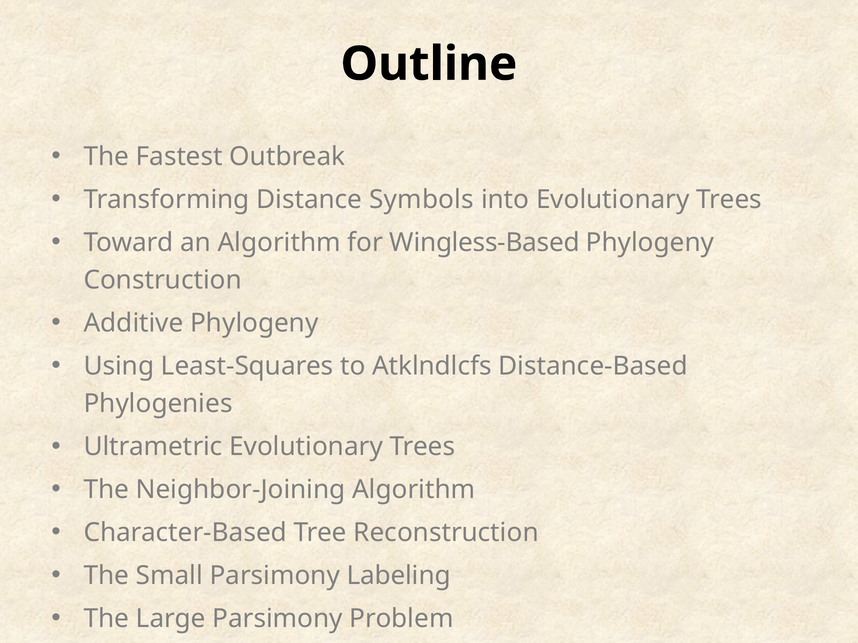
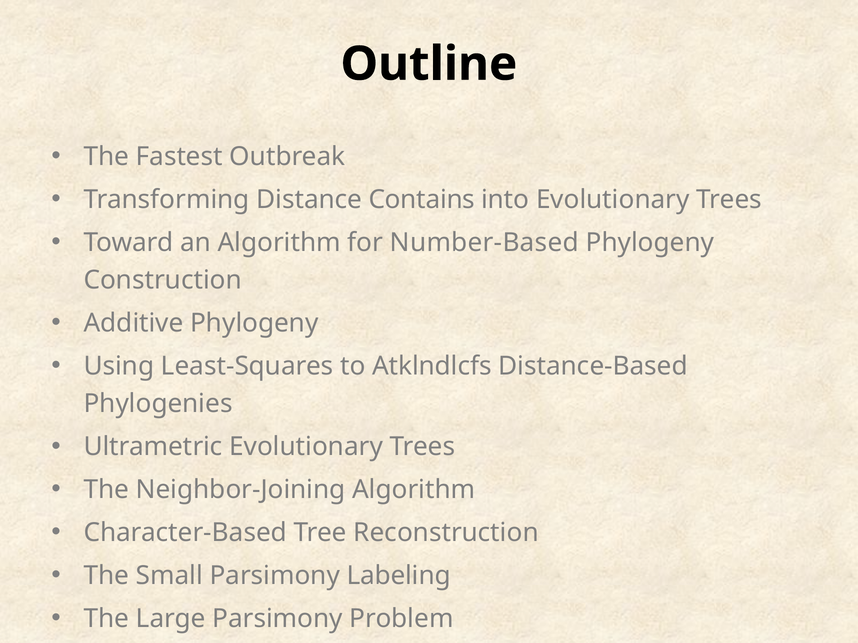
Symbols: Symbols -> Contains
Wingless-Based: Wingless-Based -> Number-Based
